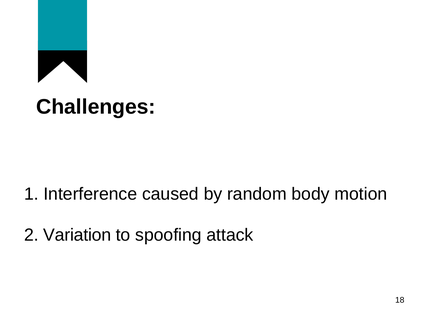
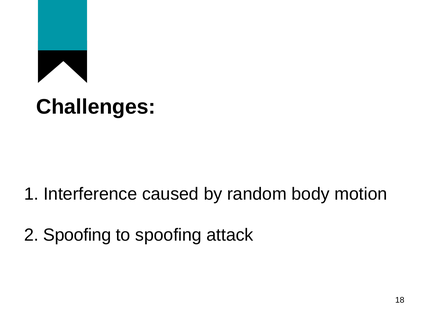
Variation at (77, 235): Variation -> Spoofing
